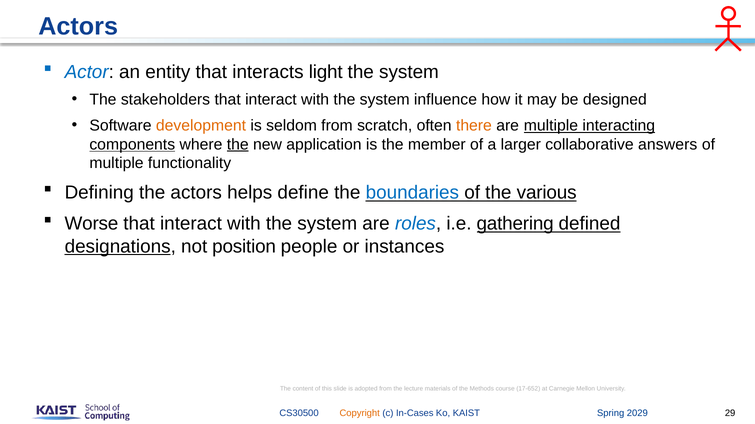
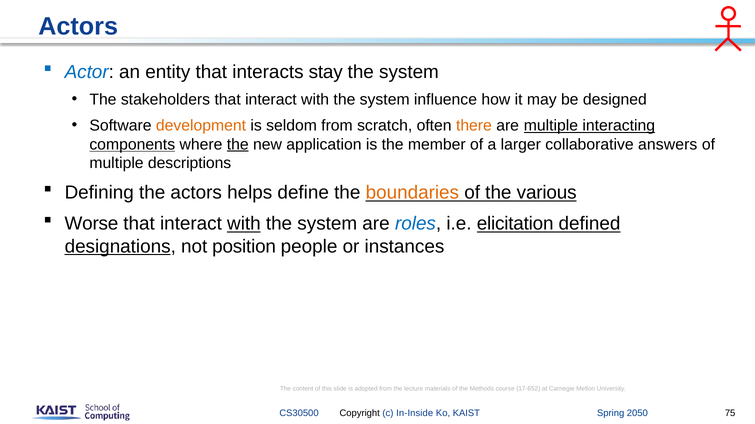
light: light -> stay
functionality: functionality -> descriptions
boundaries colour: blue -> orange
with at (244, 224) underline: none -> present
gathering: gathering -> elicitation
2029: 2029 -> 2050
Copyright colour: orange -> black
In-Cases: In-Cases -> In-Inside
29: 29 -> 75
